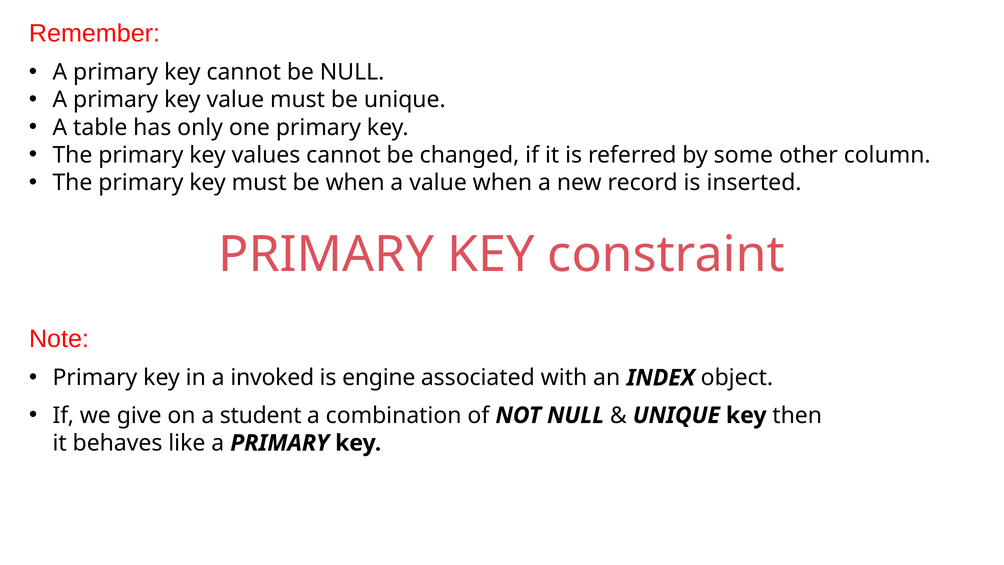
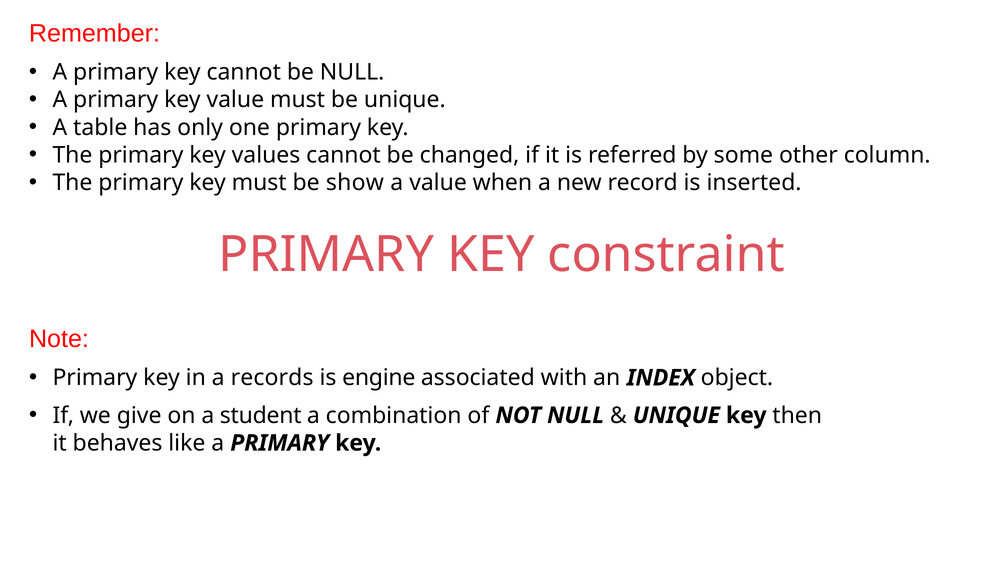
be when: when -> show
invoked: invoked -> records
